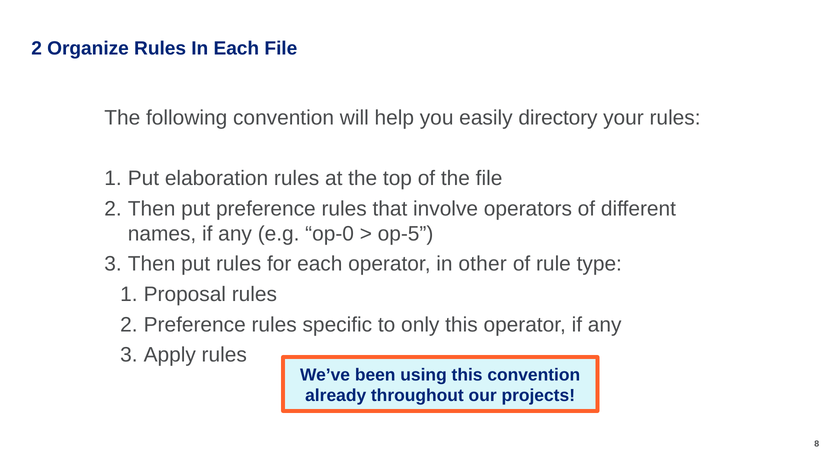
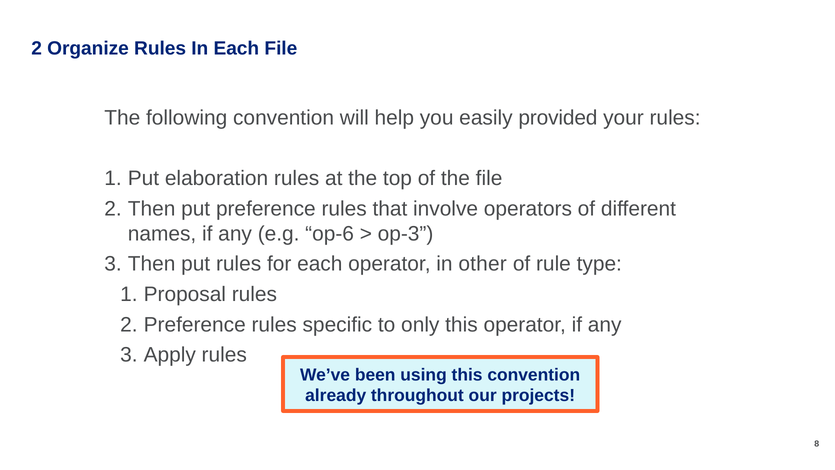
directory: directory -> provided
op-0: op-0 -> op-6
op-5: op-5 -> op-3
